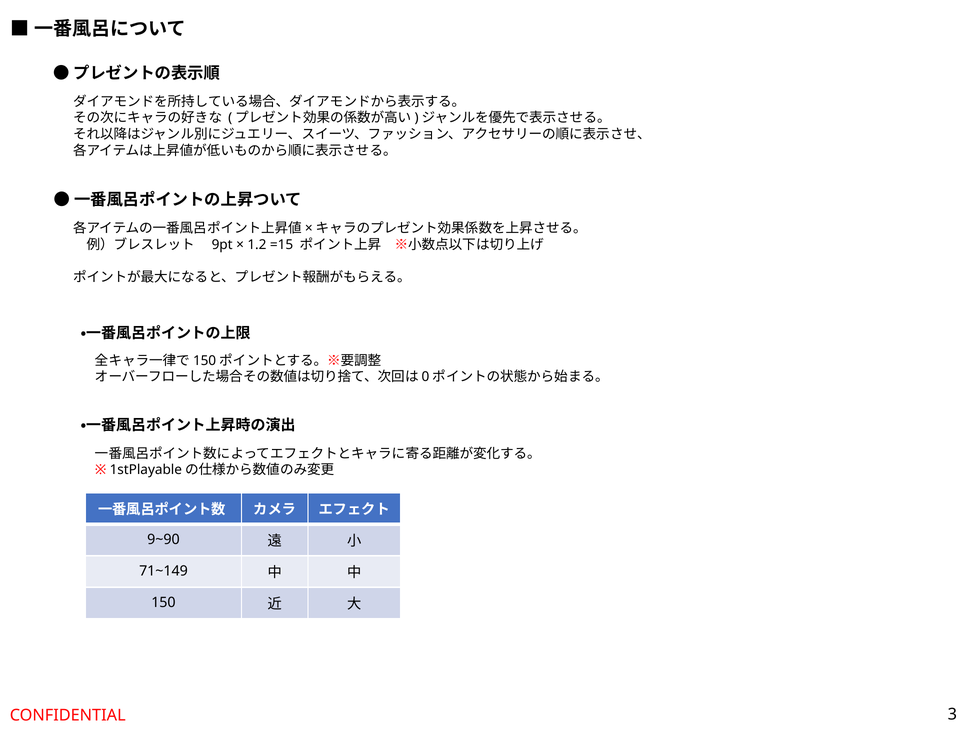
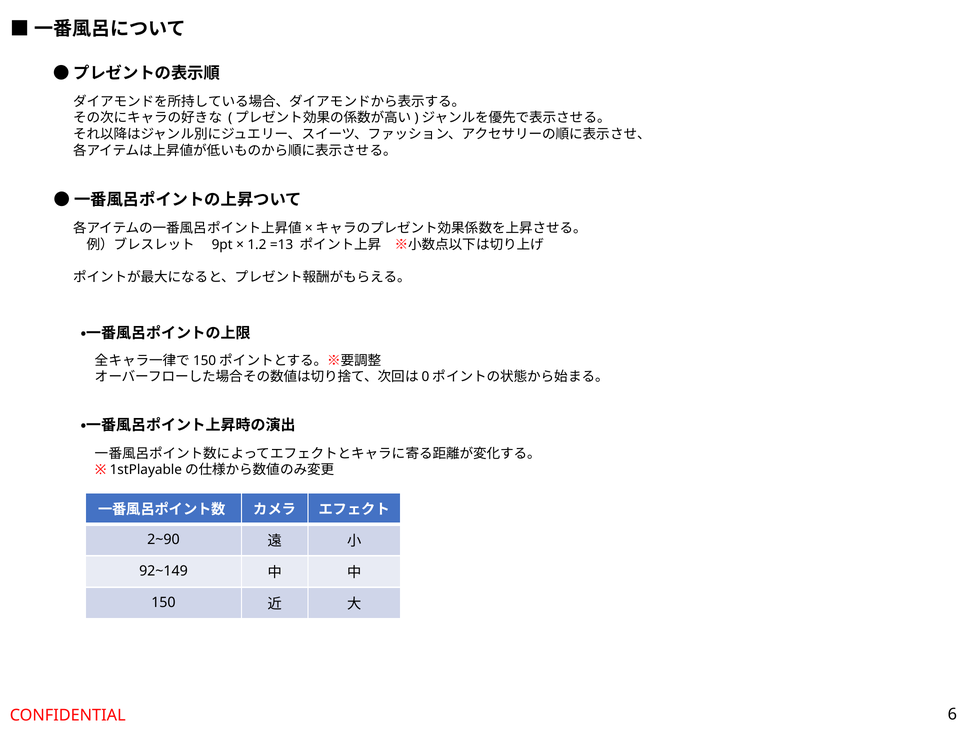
=15: =15 -> =13
9~90: 9~90 -> 2~90
71~149: 71~149 -> 92~149
3: 3 -> 6
